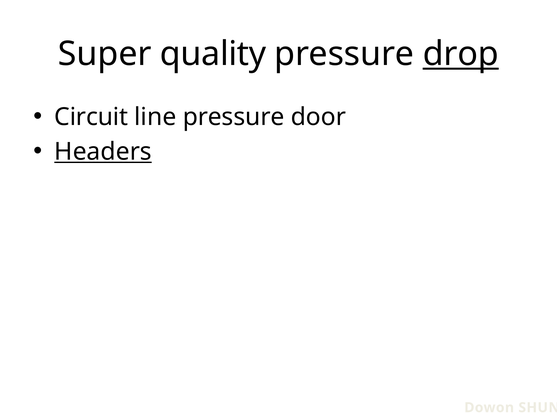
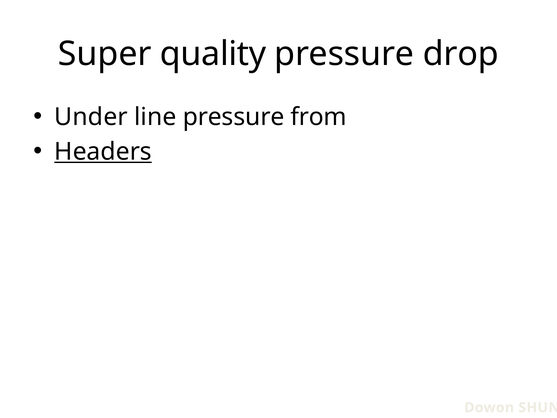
drop underline: present -> none
Circuit: Circuit -> Under
door: door -> from
